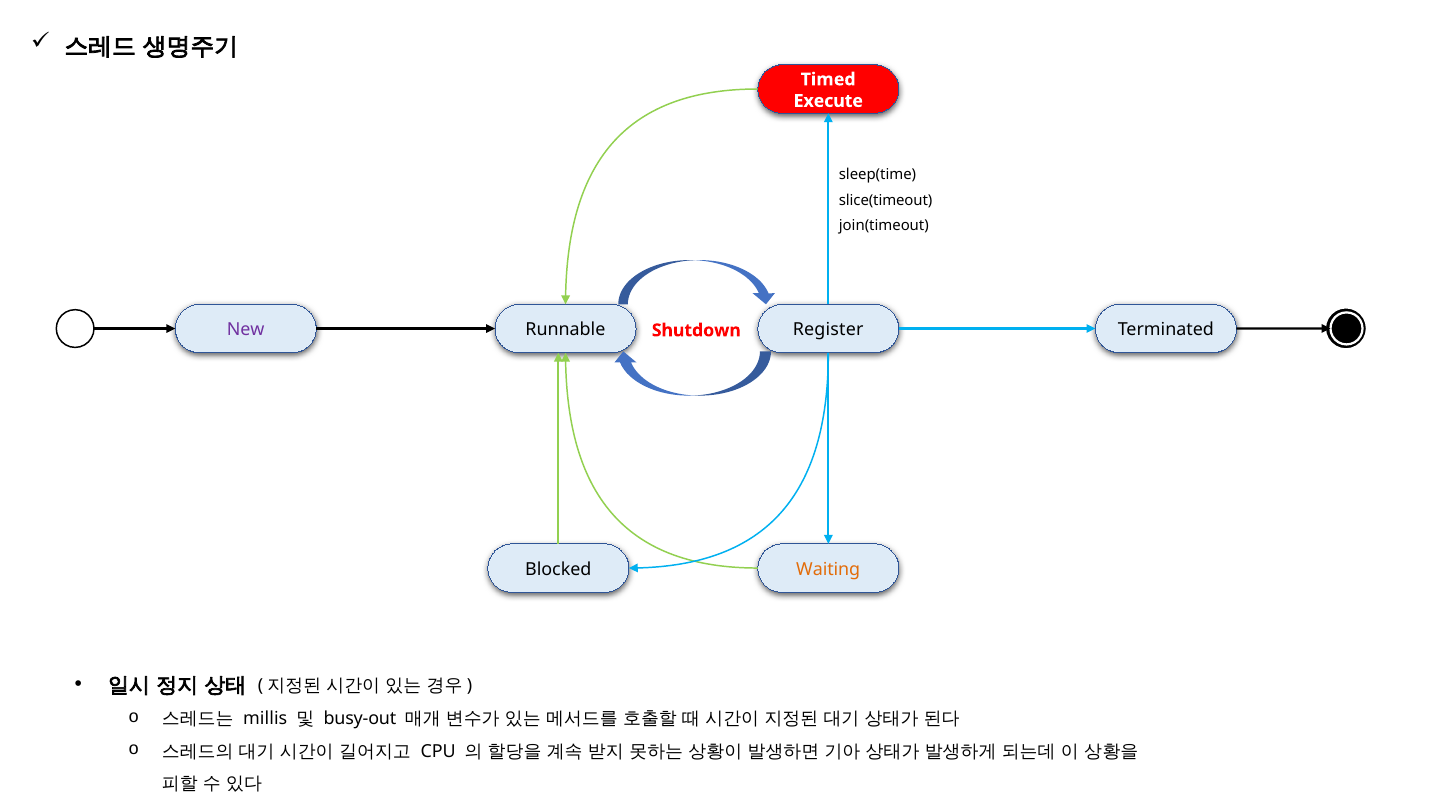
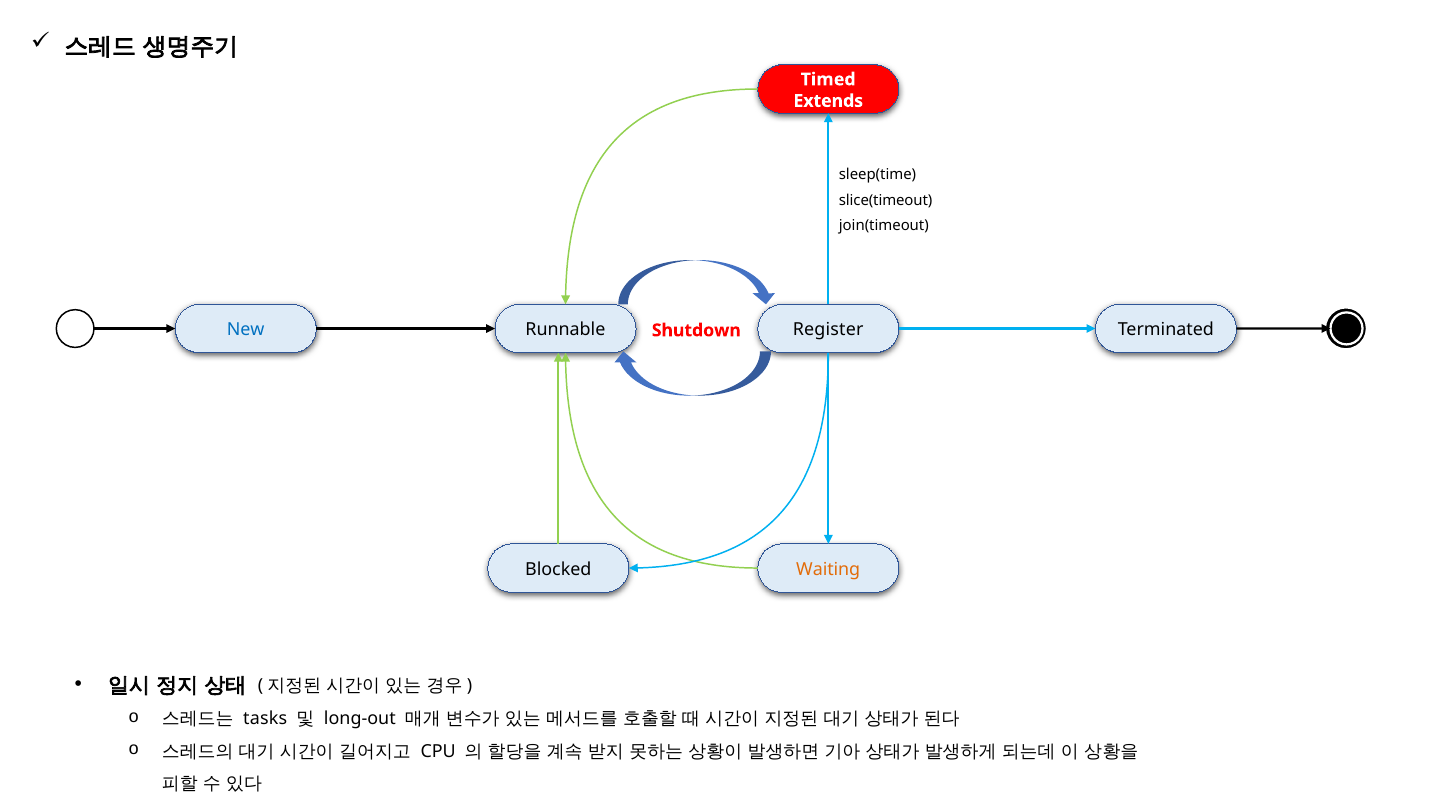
Execute: Execute -> Extends
New colour: purple -> blue
millis: millis -> tasks
busy-out: busy-out -> long-out
